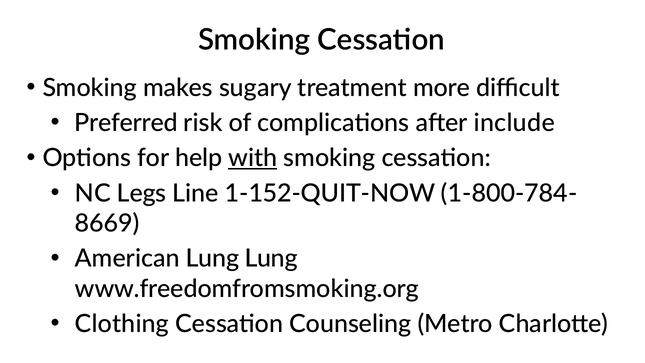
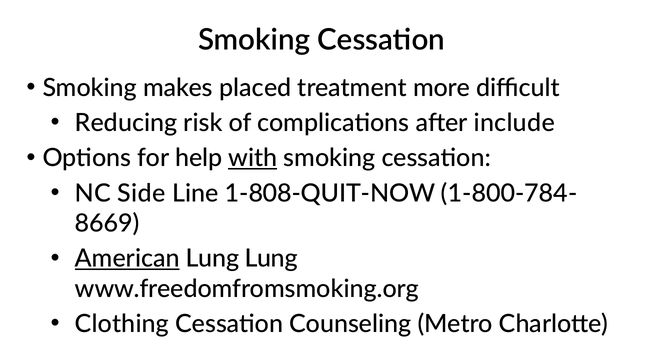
sugary: sugary -> placed
Preferred: Preferred -> Reducing
Legs: Legs -> Side
1-152-QUIT-NOW: 1-152-QUIT-NOW -> 1-808-QUIT-NOW
American underline: none -> present
